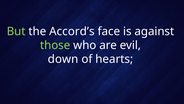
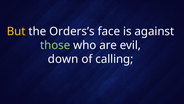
But colour: light green -> yellow
Accord’s: Accord’s -> Orders’s
hearts: hearts -> calling
